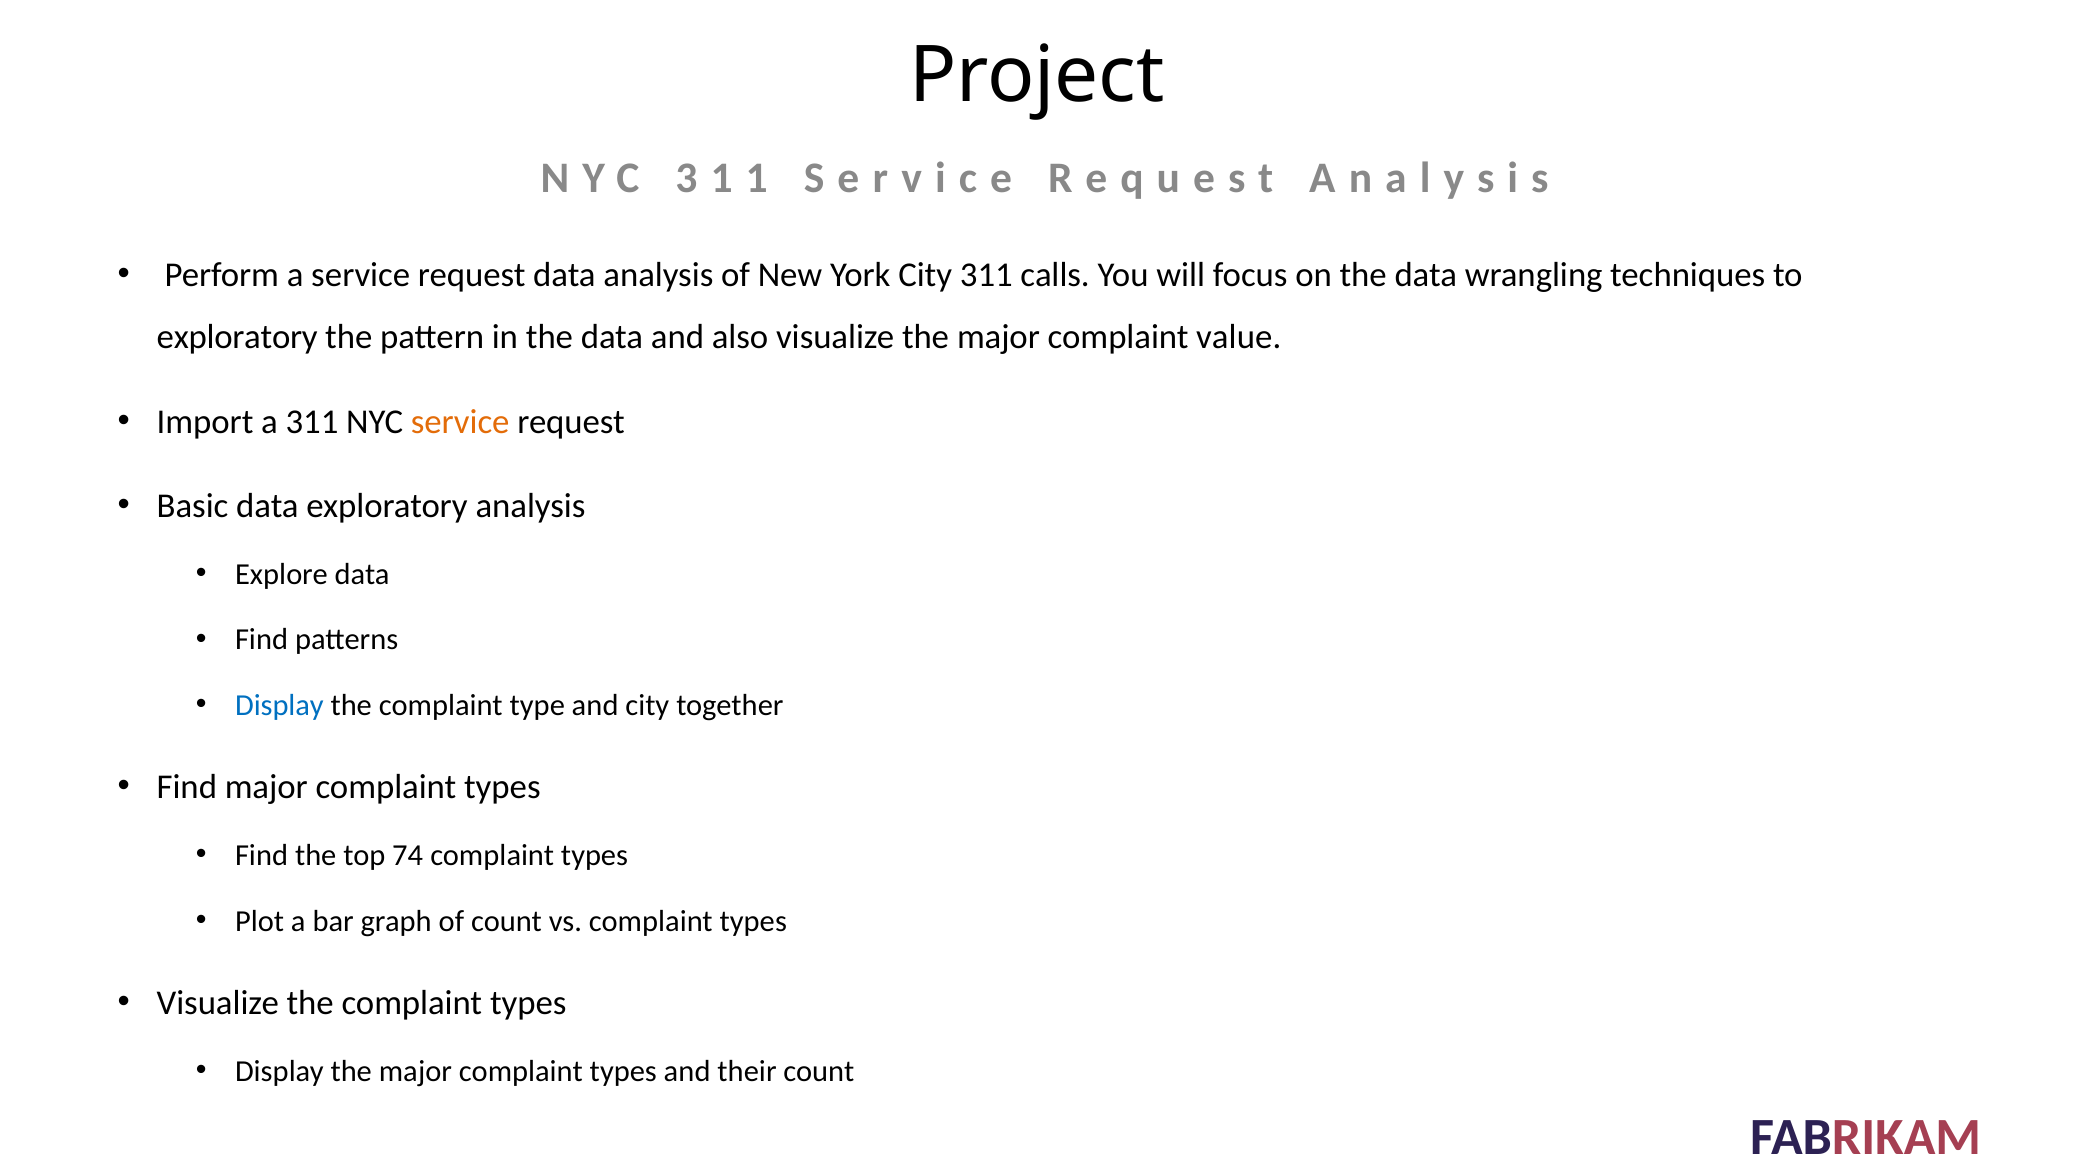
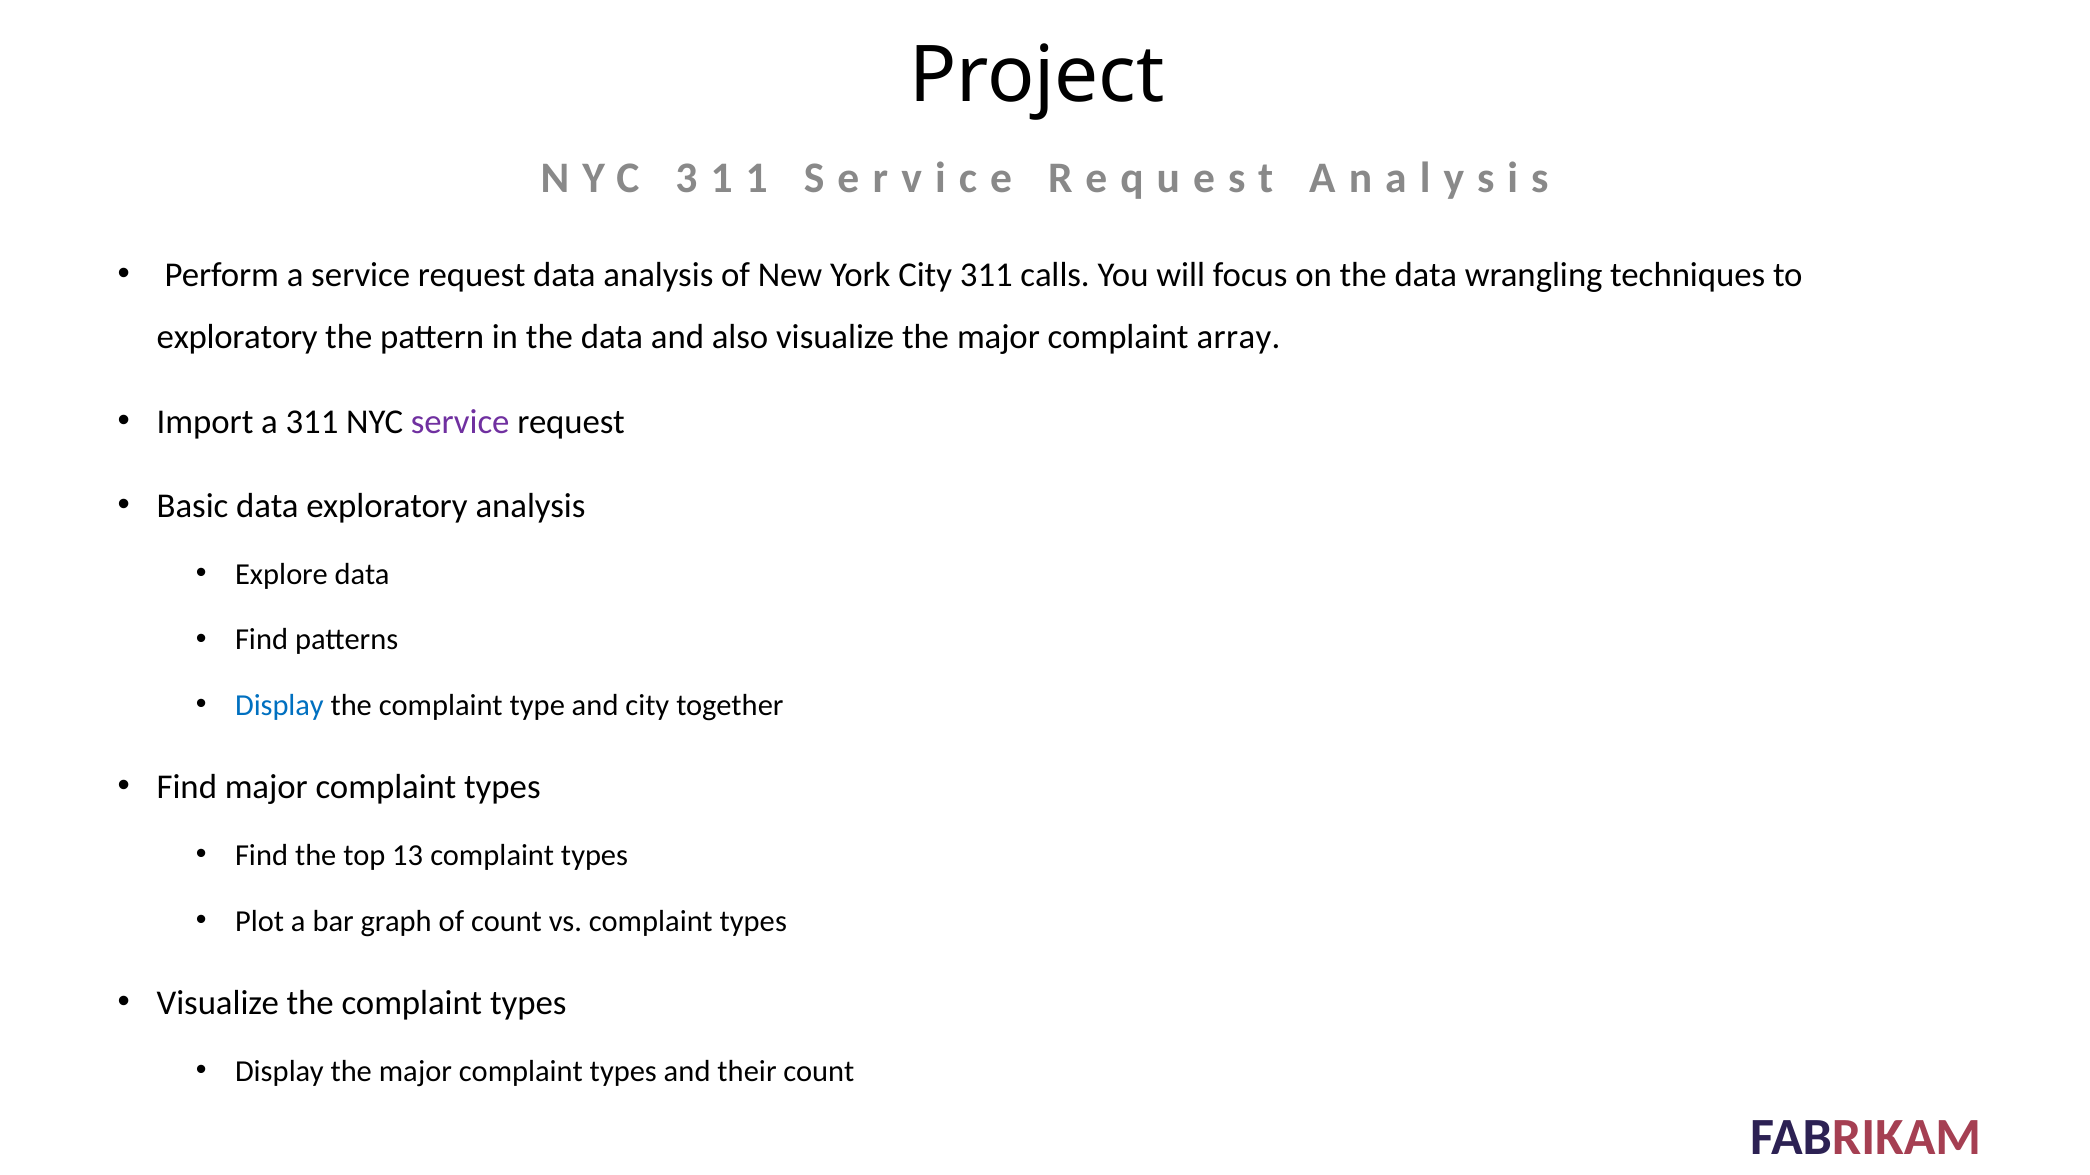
value: value -> array
service at (460, 422) colour: orange -> purple
74: 74 -> 13
